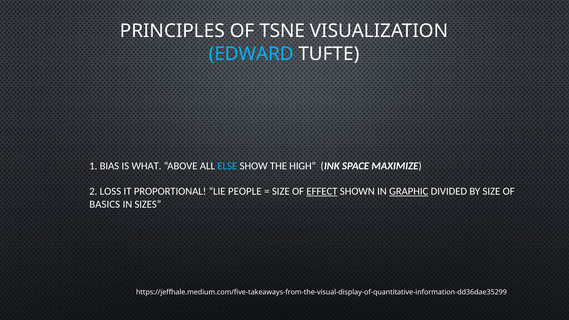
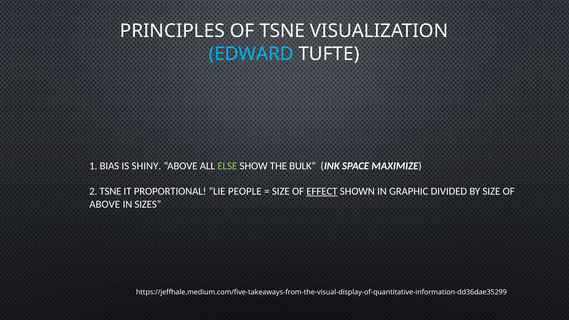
WHAT: WHAT -> SHINY
ELSE colour: light blue -> light green
HIGH: HIGH -> BULK
2 LOSS: LOSS -> TSNE
GRAPHIC underline: present -> none
BASICS at (105, 204): BASICS -> ABOVE
